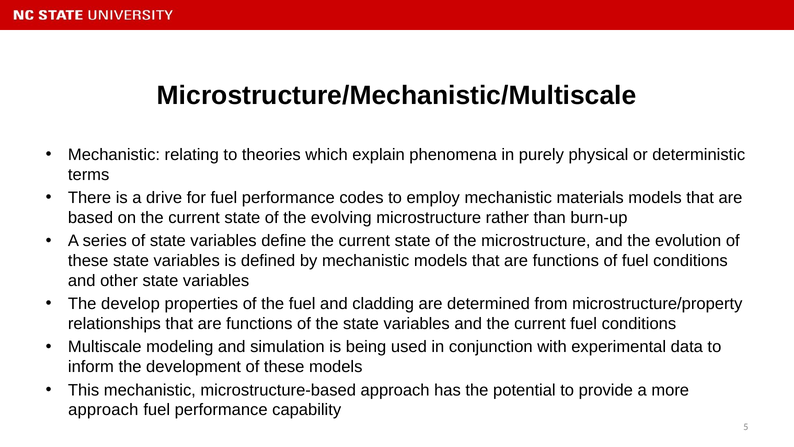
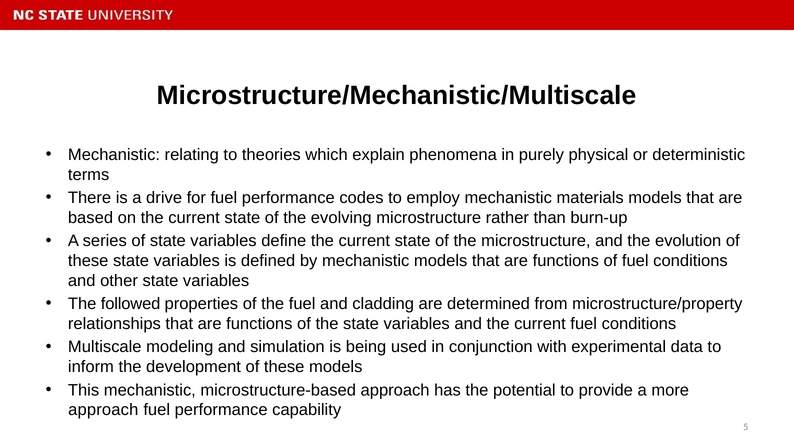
develop: develop -> followed
